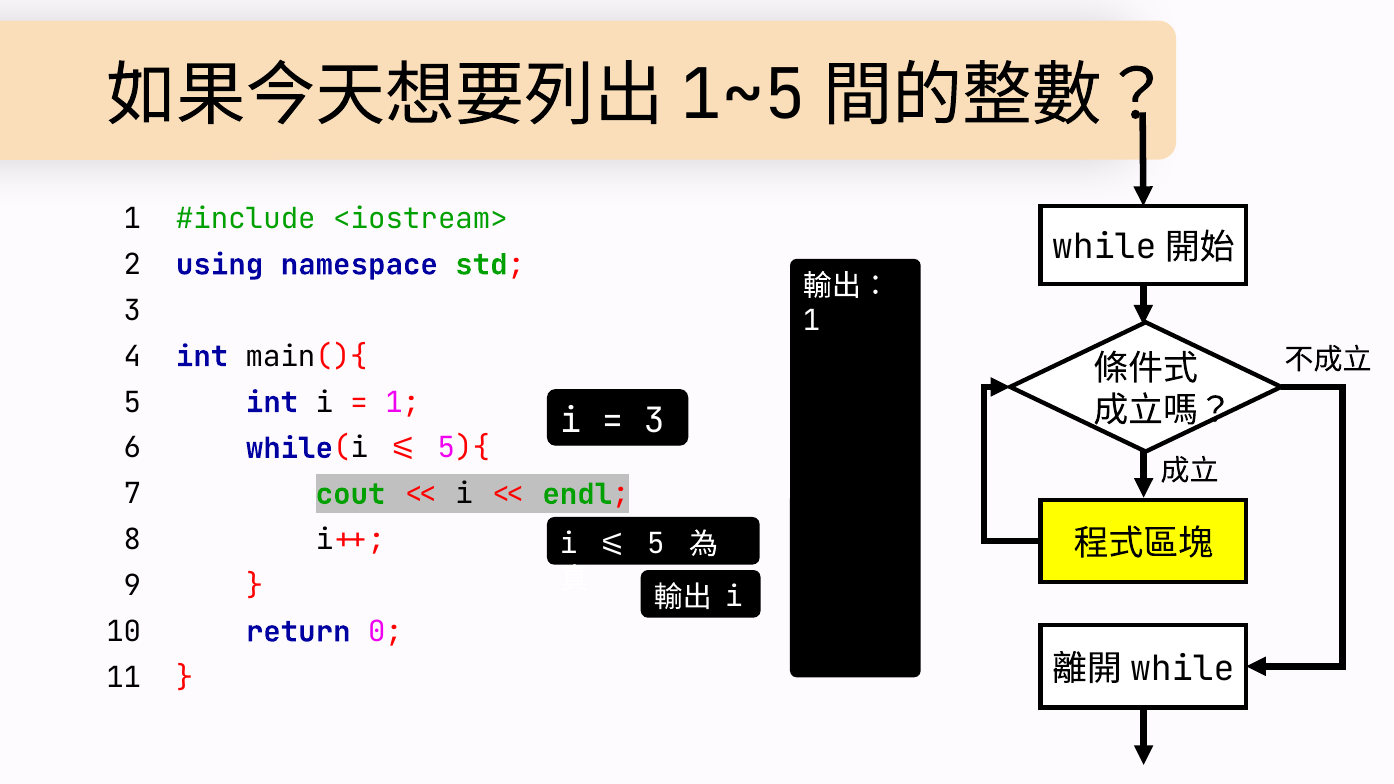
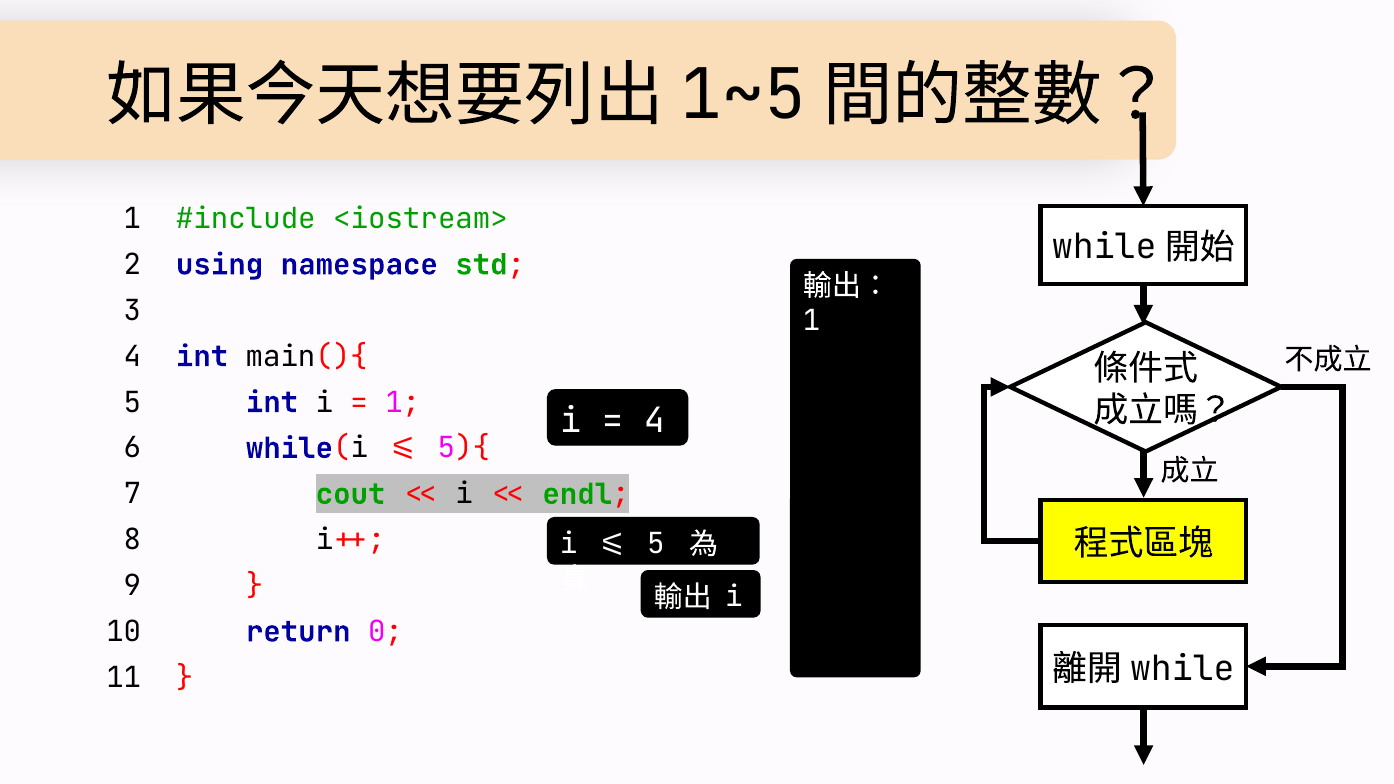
3 at (654, 421): 3 -> 4
